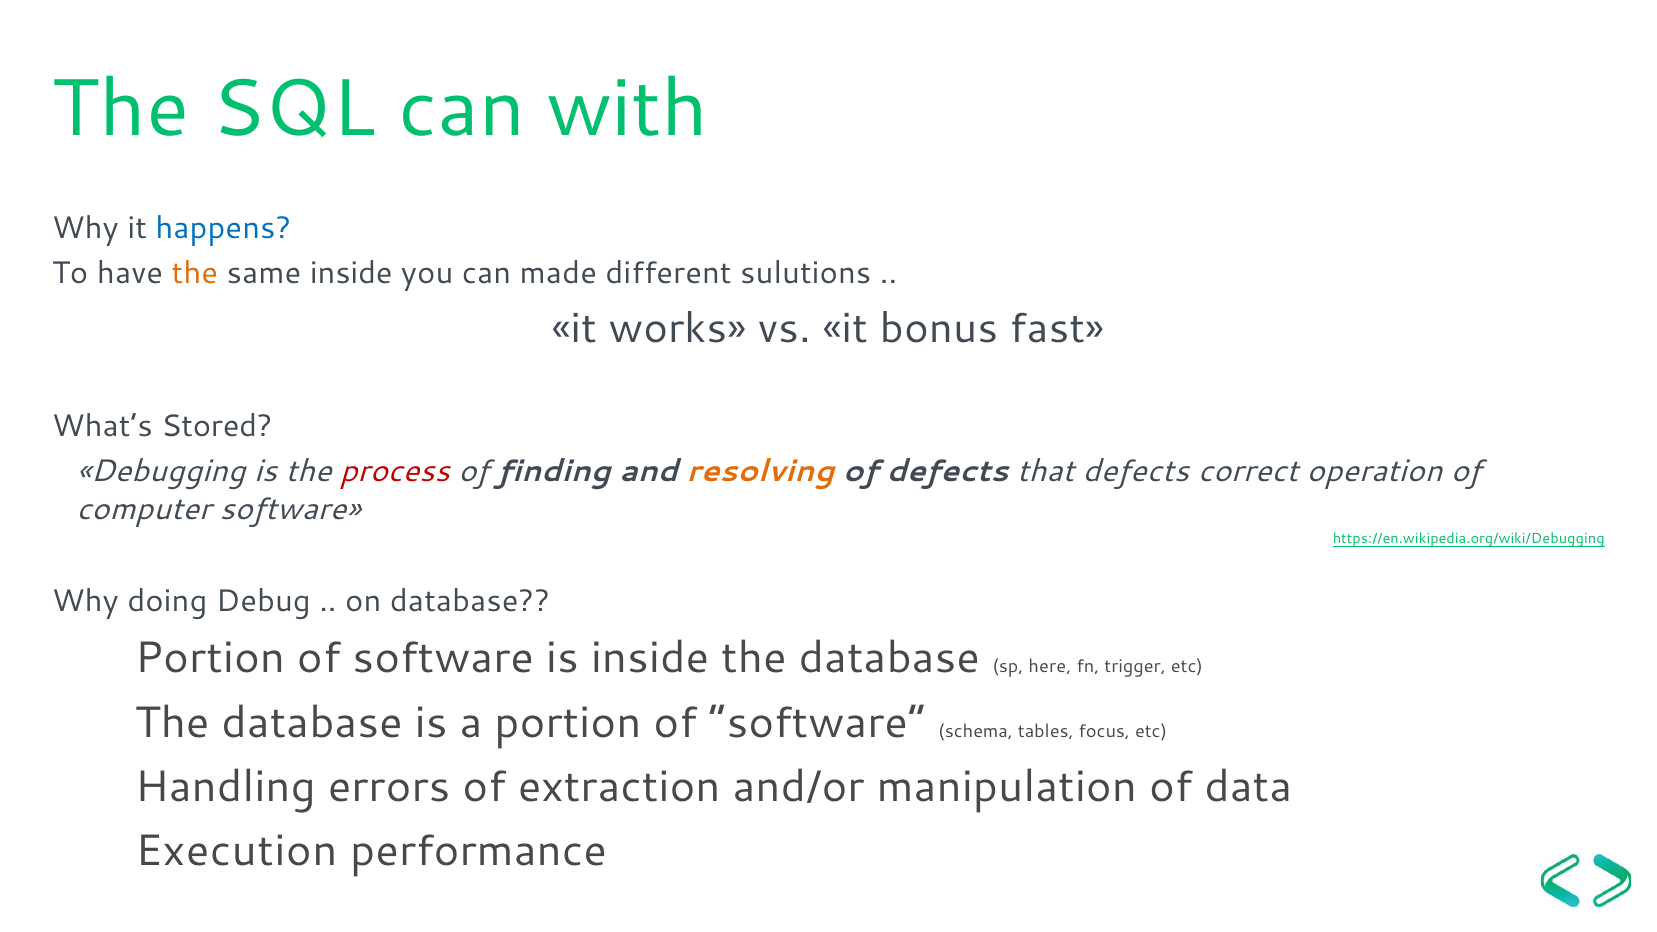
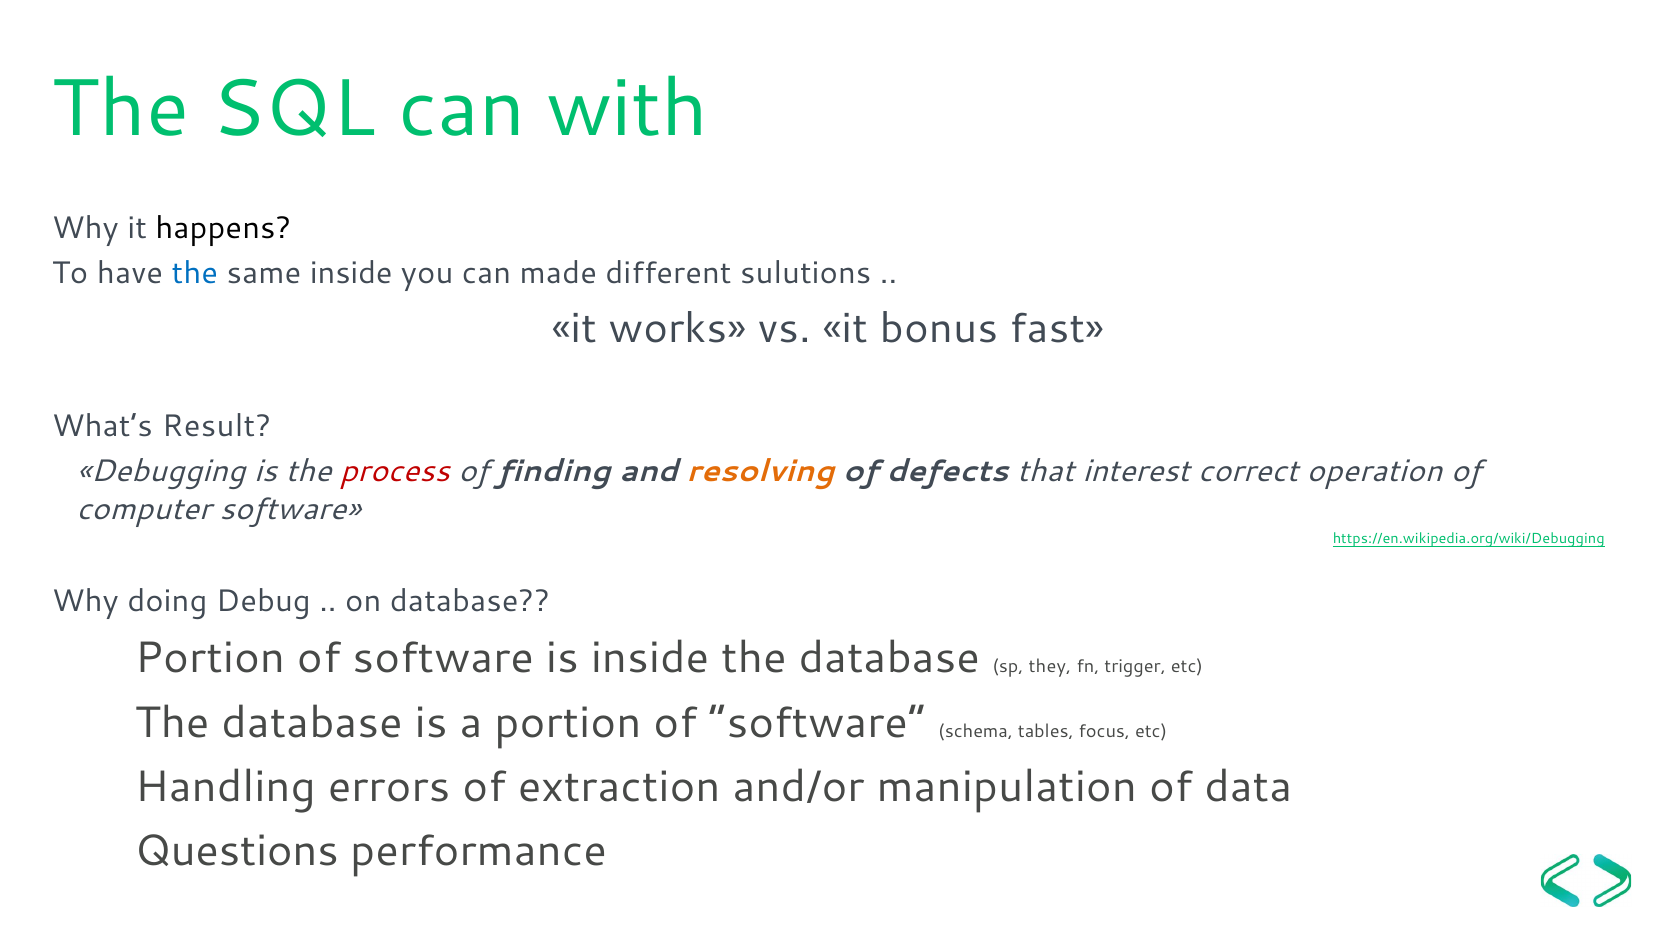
happens colour: blue -> black
the at (195, 273) colour: orange -> blue
Stored: Stored -> Result
that defects: defects -> interest
here: here -> they
Execution: Execution -> Questions
